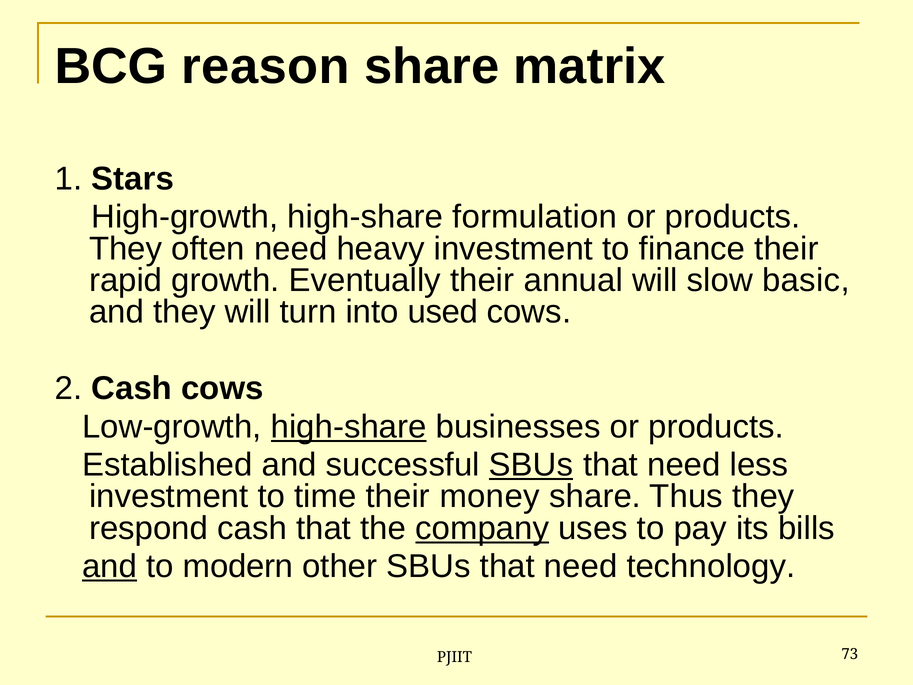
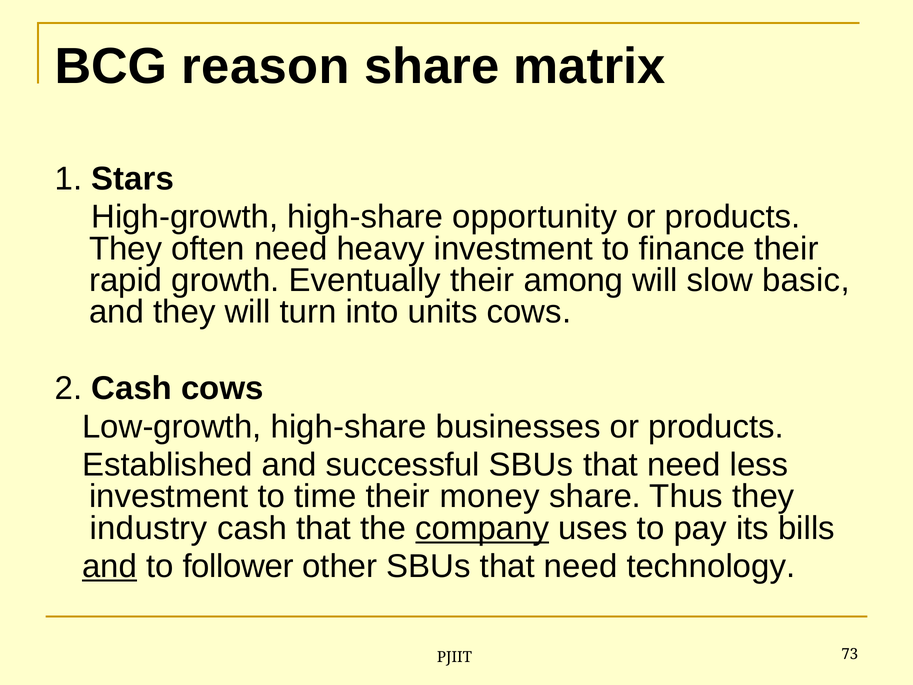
formulation: formulation -> opportunity
annual: annual -> among
used: used -> units
high-share at (349, 427) underline: present -> none
SBUs at (531, 465) underline: present -> none
respond: respond -> industry
modern: modern -> follower
